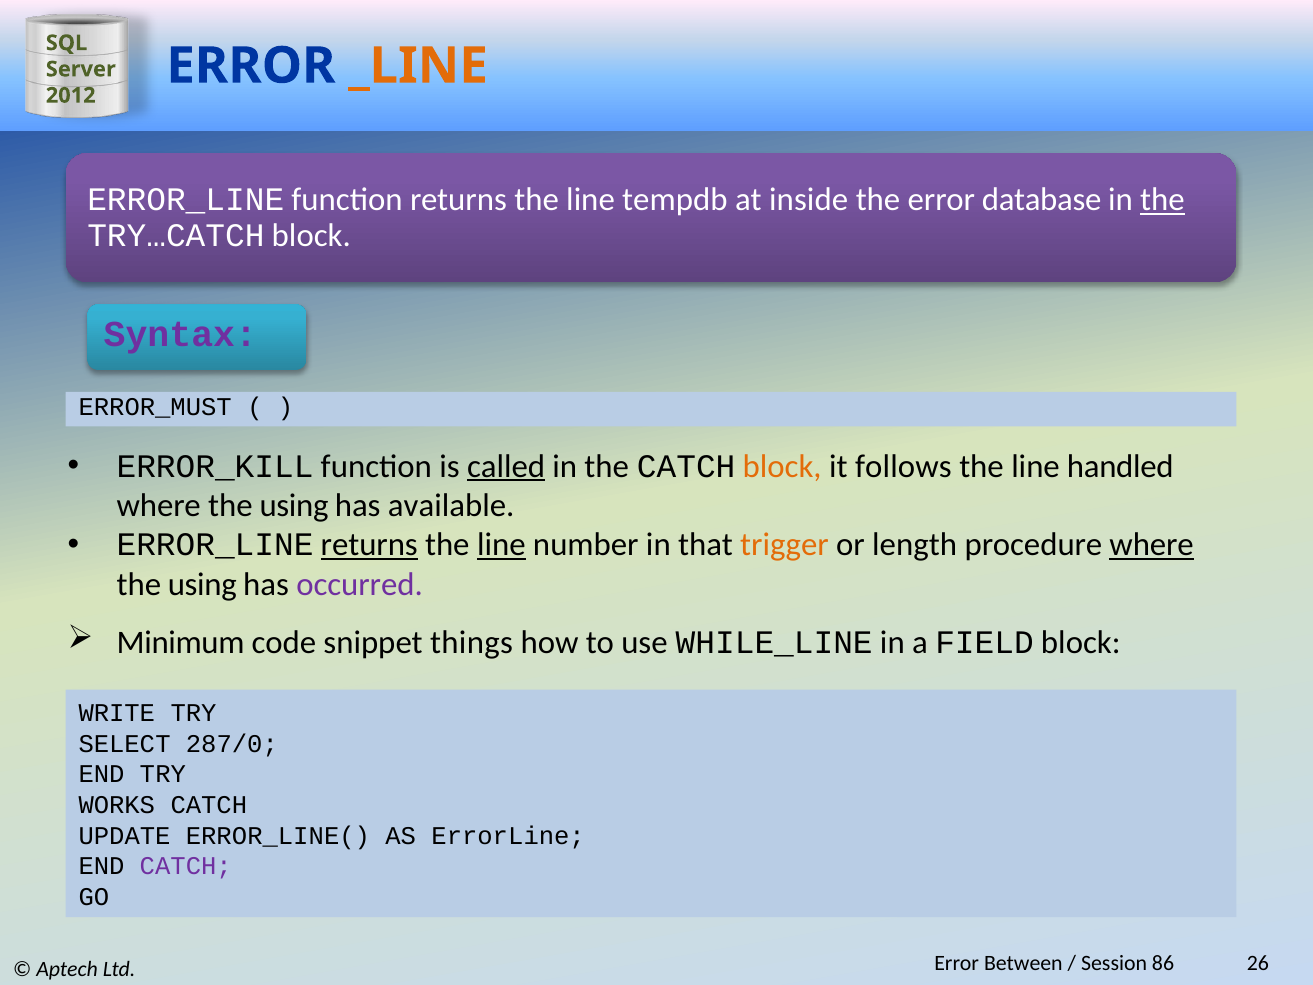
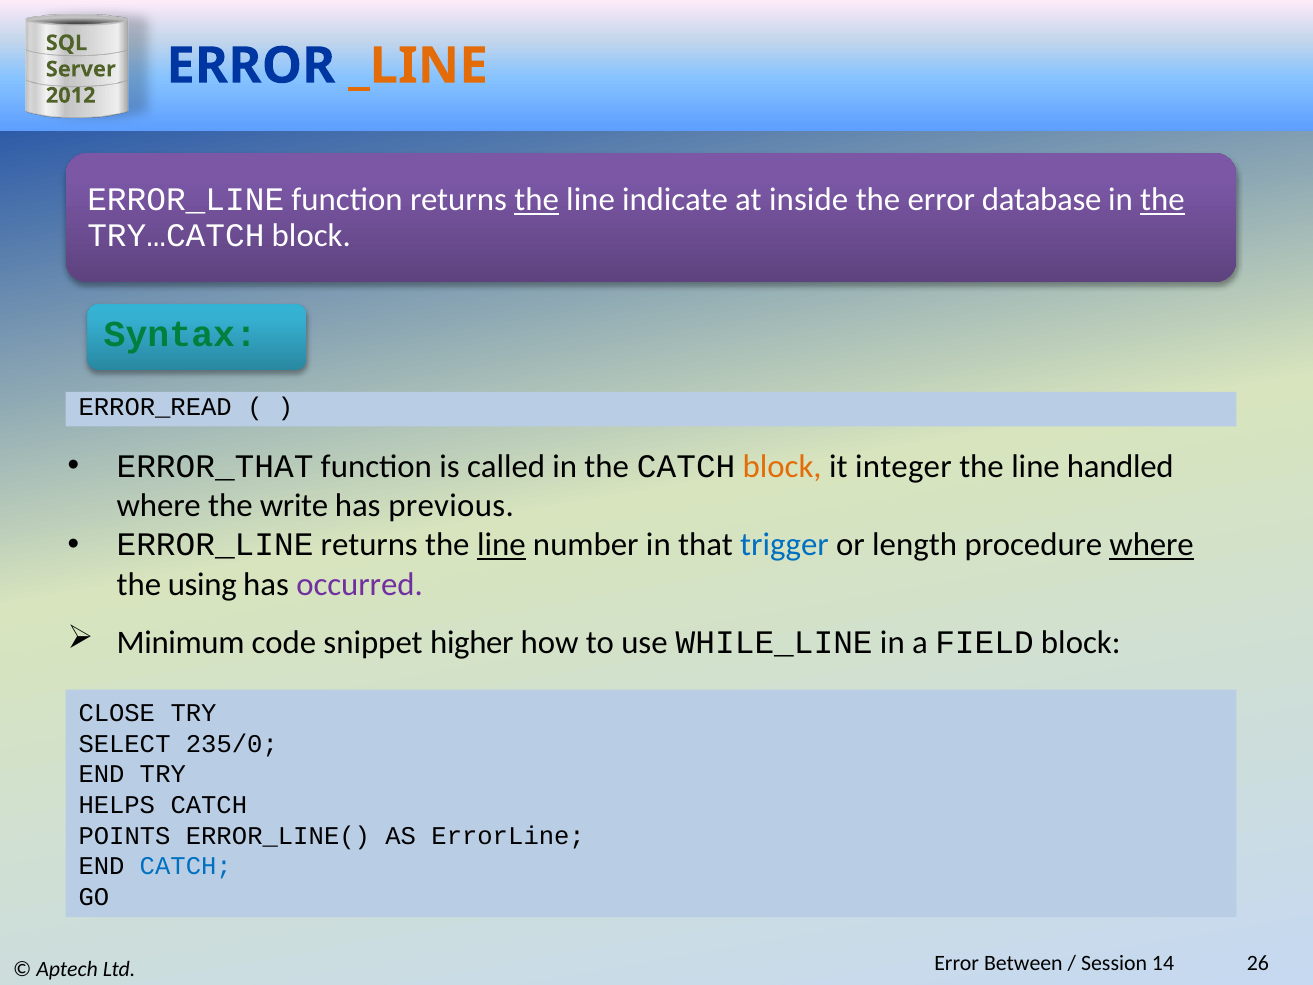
the at (537, 200) underline: none -> present
tempdb: tempdb -> indicate
Syntax colour: purple -> green
ERROR_MUST: ERROR_MUST -> ERROR_READ
ERROR_KILL: ERROR_KILL -> ERROR_THAT
called underline: present -> none
follows: follows -> integer
using at (294, 505): using -> write
available: available -> previous
returns at (369, 545) underline: present -> none
trigger colour: orange -> blue
things: things -> higher
WRITE: WRITE -> CLOSE
287/0: 287/0 -> 235/0
WORKS: WORKS -> HELPS
UPDATE: UPDATE -> POINTS
CATCH at (186, 866) colour: purple -> blue
86: 86 -> 14
